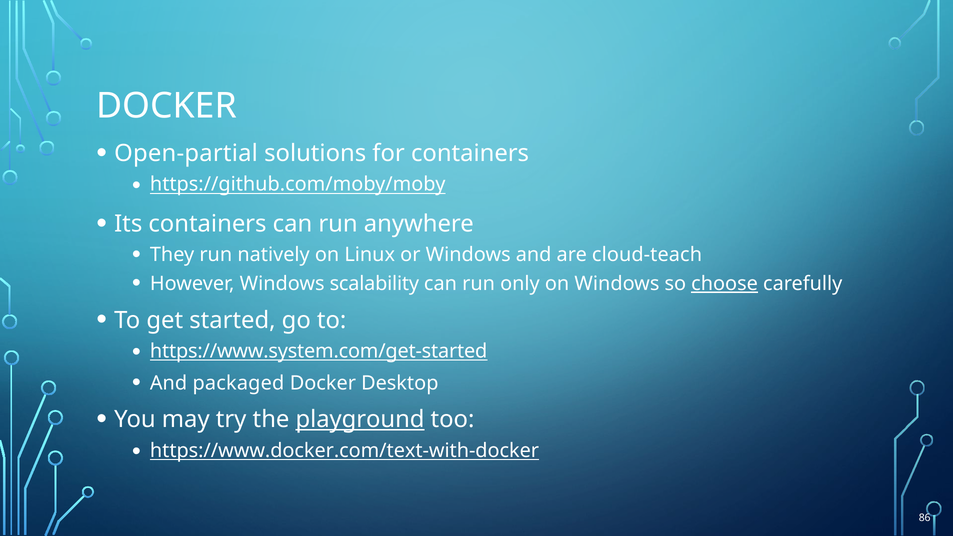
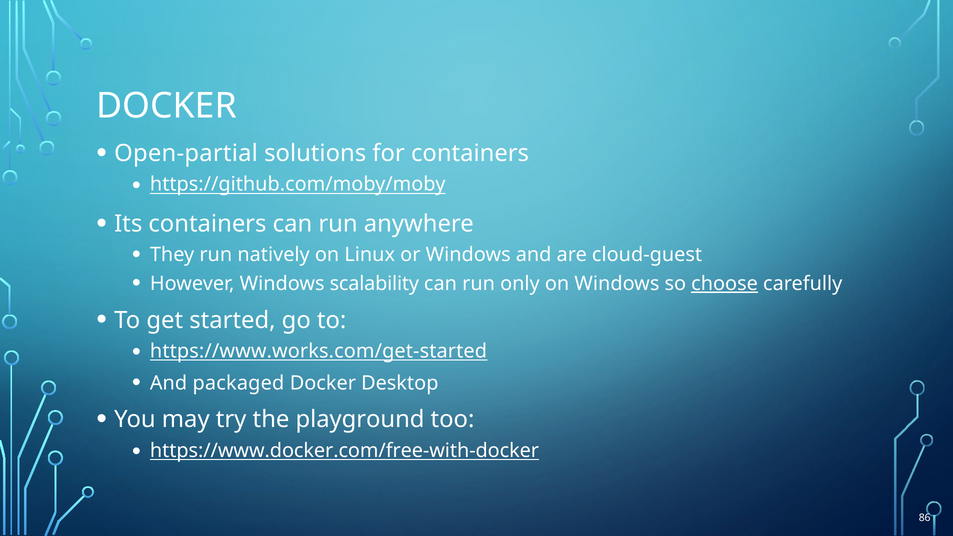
cloud-teach: cloud-teach -> cloud-guest
https://www.system.com/get-started: https://www.system.com/get-started -> https://www.works.com/get-started
playground underline: present -> none
https://www.docker.com/text-with-docker: https://www.docker.com/text-with-docker -> https://www.docker.com/free-with-docker
